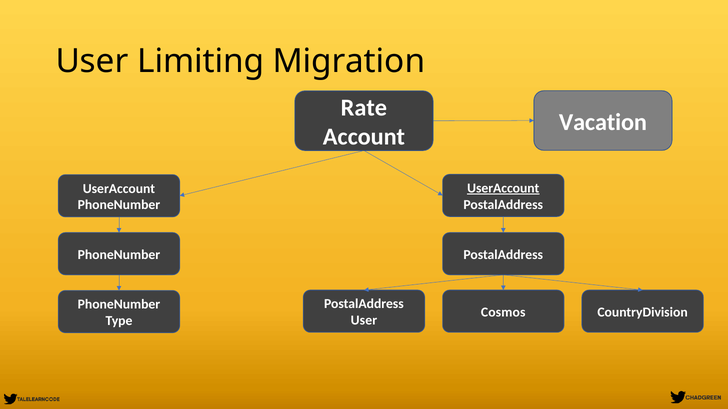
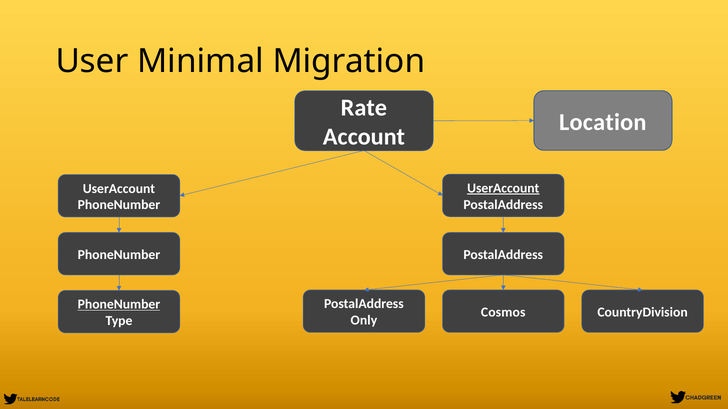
Limiting: Limiting -> Minimal
Vacation: Vacation -> Location
PhoneNumber at (119, 305) underline: none -> present
User at (364, 321): User -> Only
